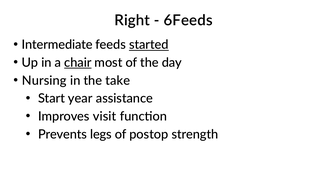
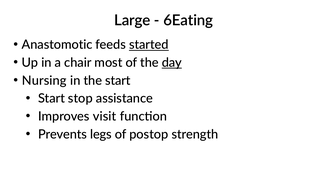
Right: Right -> Large
6Feeds: 6Feeds -> 6Eating
Intermediate: Intermediate -> Anastomotic
chair underline: present -> none
day underline: none -> present
the take: take -> start
year: year -> stop
